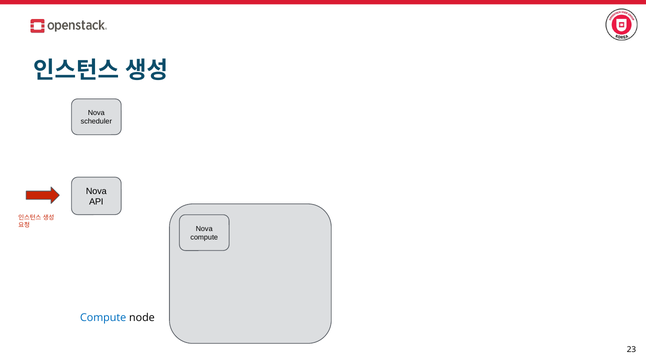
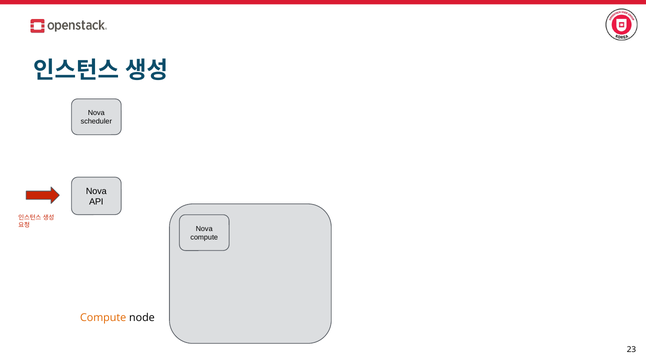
Compute at (103, 318) colour: blue -> orange
